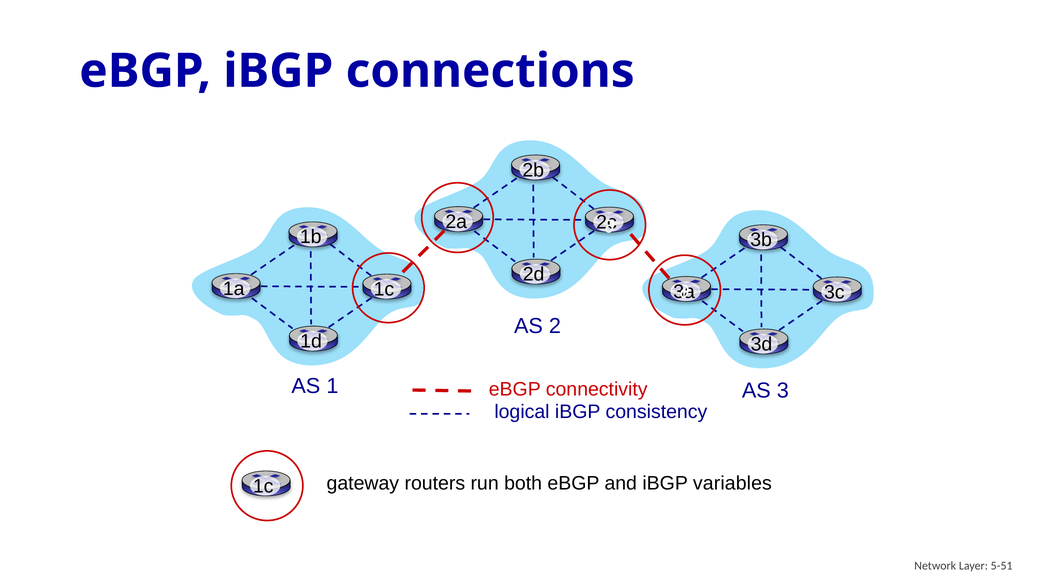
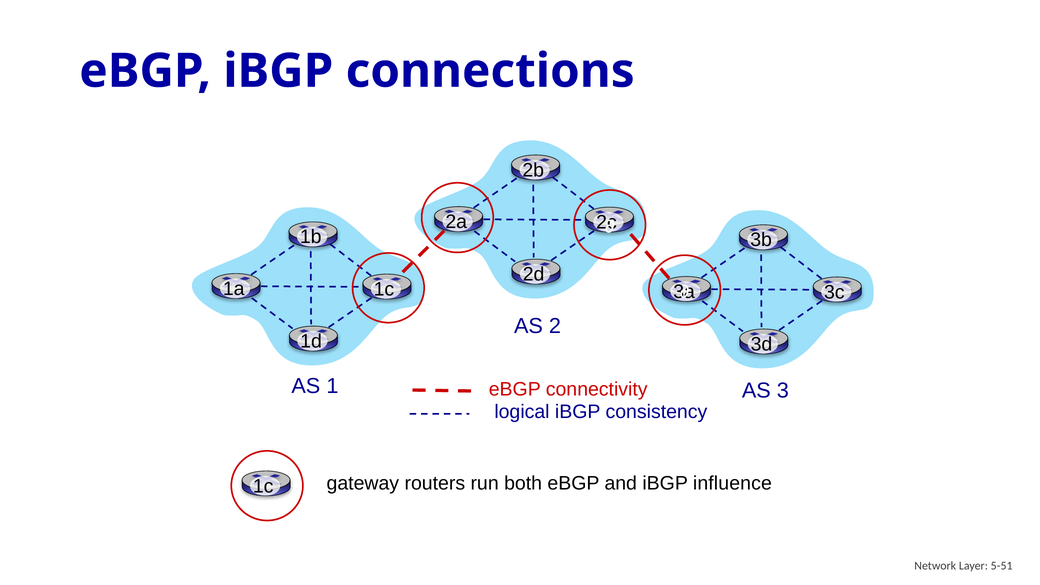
variables: variables -> influence
